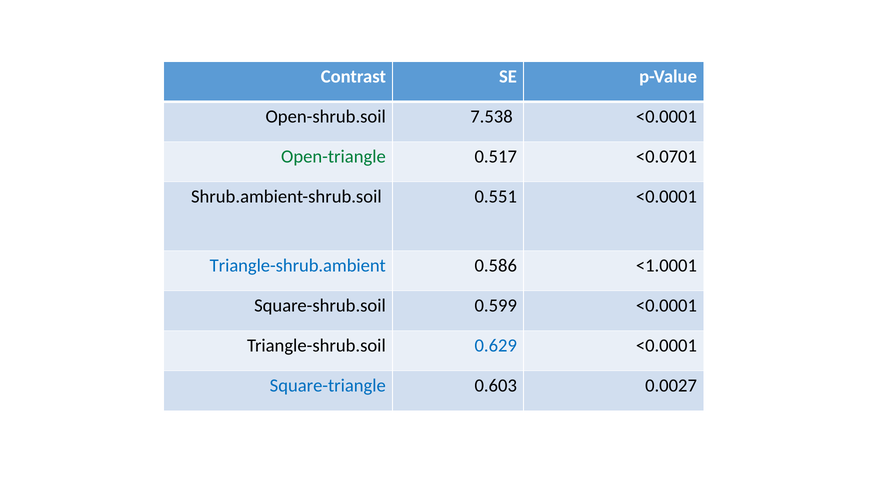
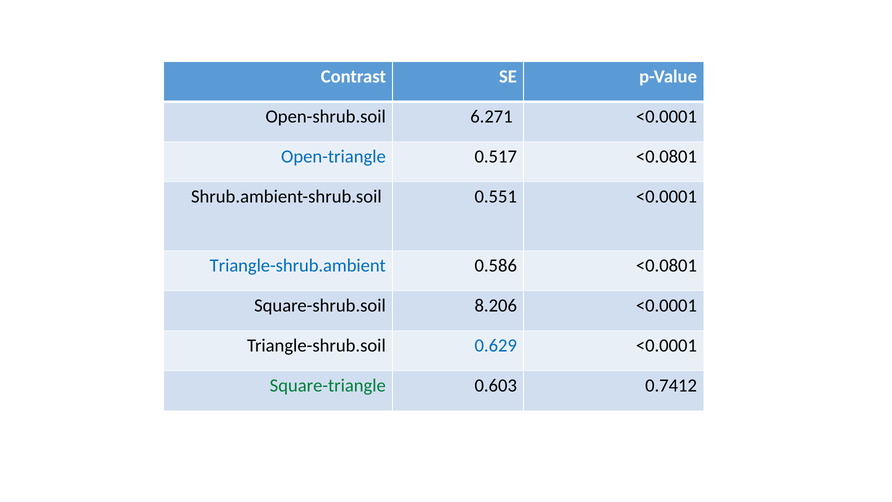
7.538: 7.538 -> 6.271
Open-triangle colour: green -> blue
0.517 <0.0701: <0.0701 -> <0.0801
0.586 <1.0001: <1.0001 -> <0.0801
0.599: 0.599 -> 8.206
Square-triangle colour: blue -> green
0.0027: 0.0027 -> 0.7412
